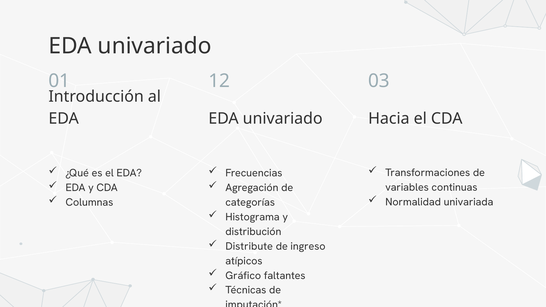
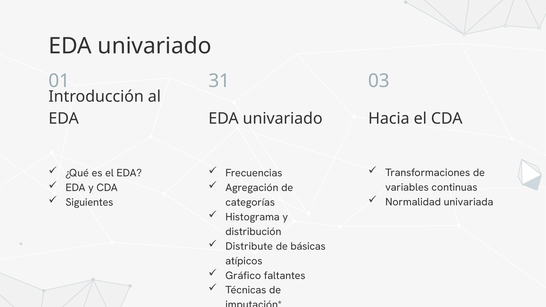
12: 12 -> 31
Columnas: Columnas -> Siguientes
ingreso: ingreso -> básicas
